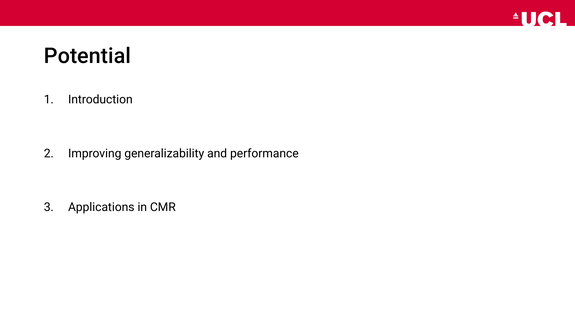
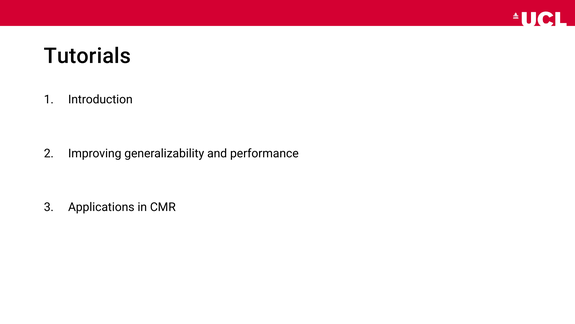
Potential: Potential -> Tutorials
